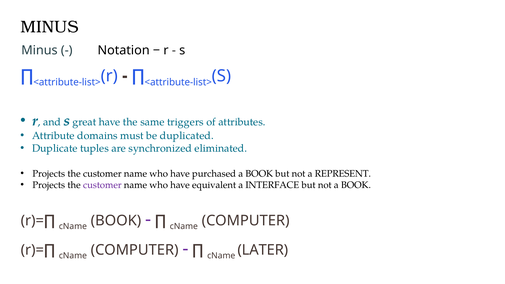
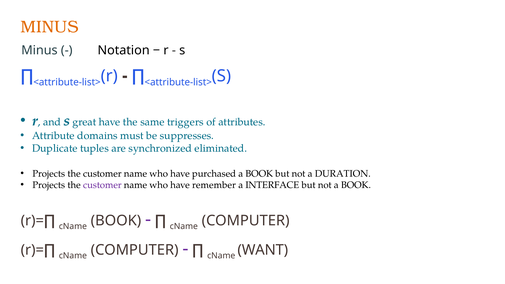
MINUS at (50, 27) colour: black -> orange
duplicated: duplicated -> suppresses
REPRESENT: REPRESENT -> DURATION
equivalent: equivalent -> remember
LATER: LATER -> WANT
